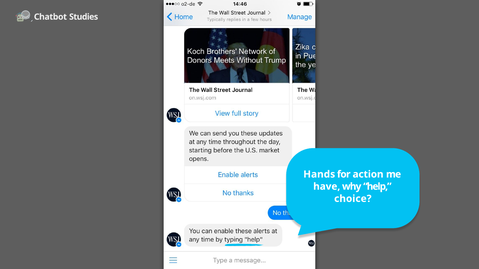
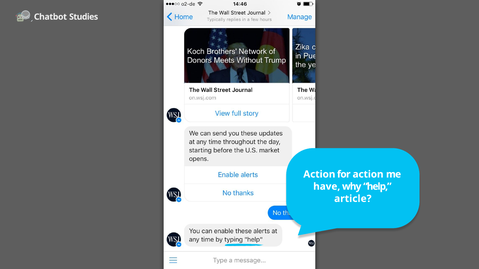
Hands at (319, 175): Hands -> Action
choice: choice -> article
